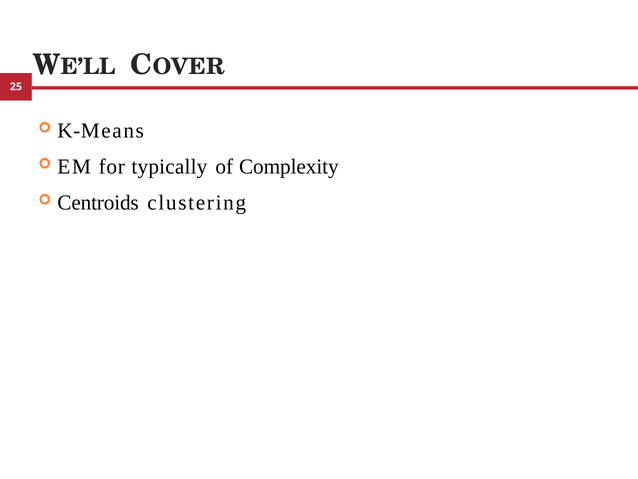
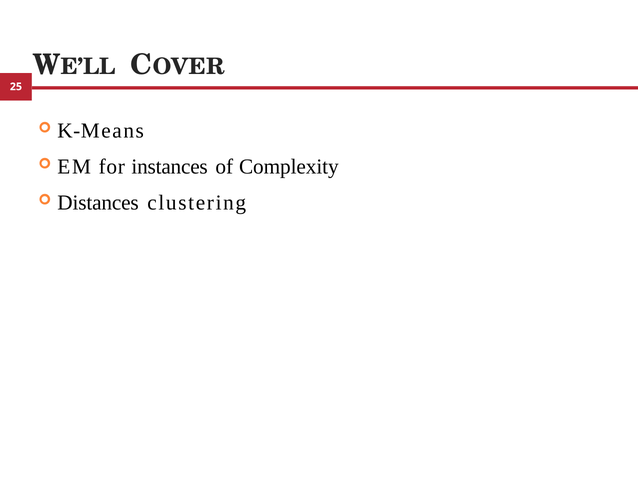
typically: typically -> instances
Centroids: Centroids -> Distances
